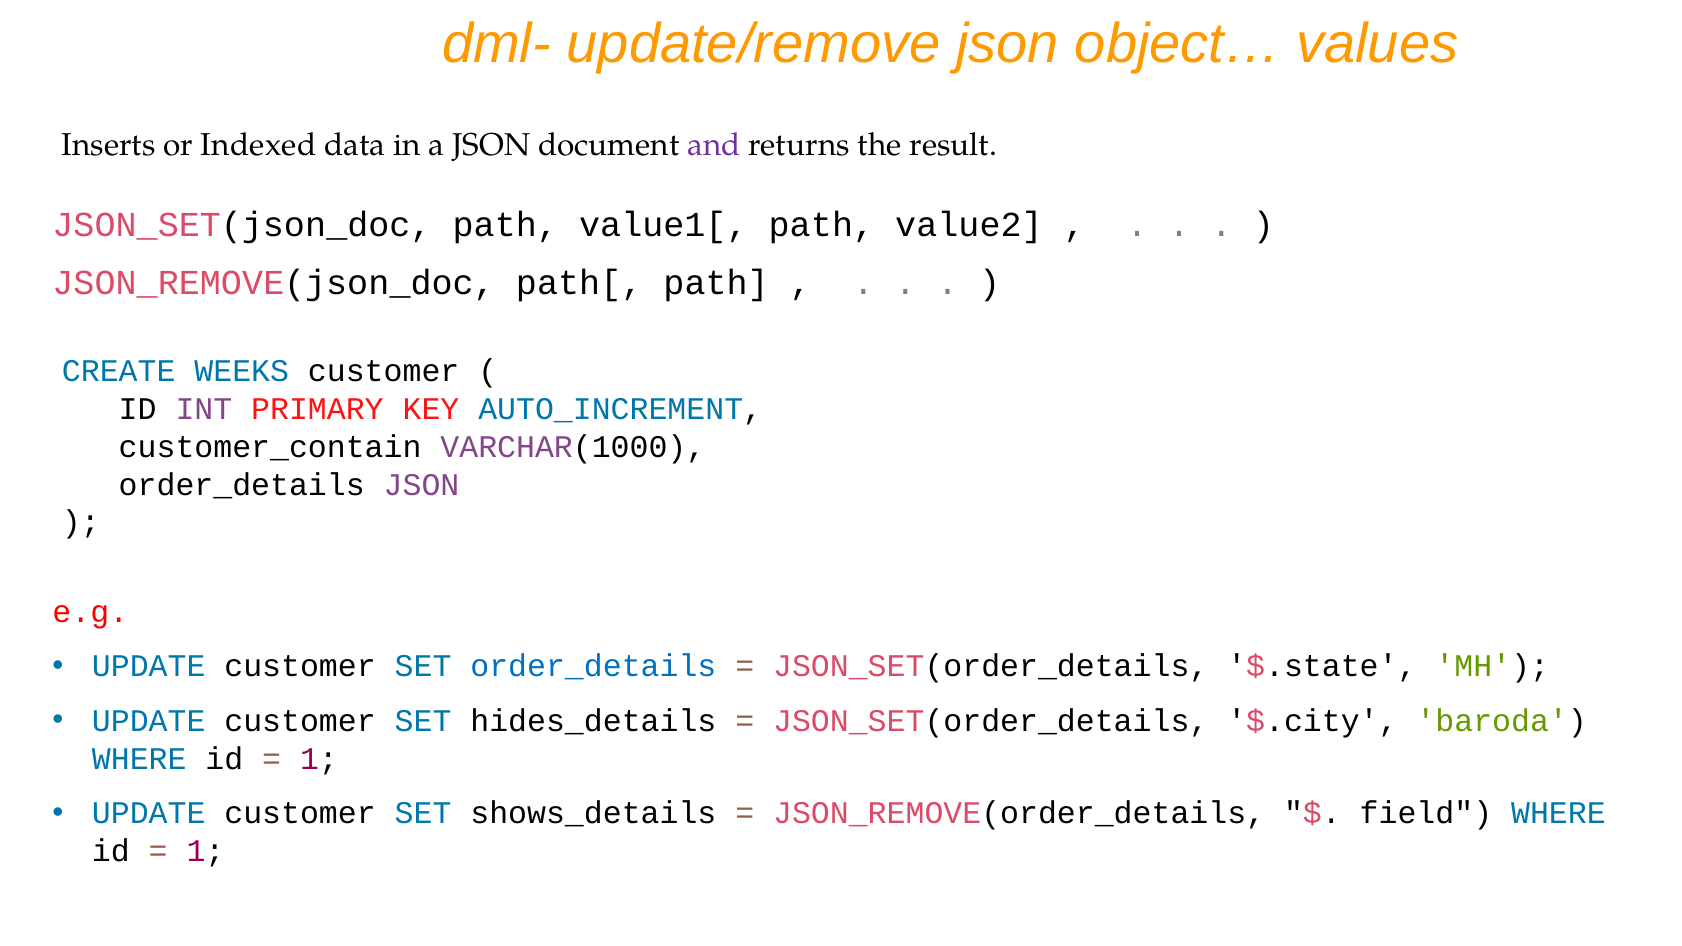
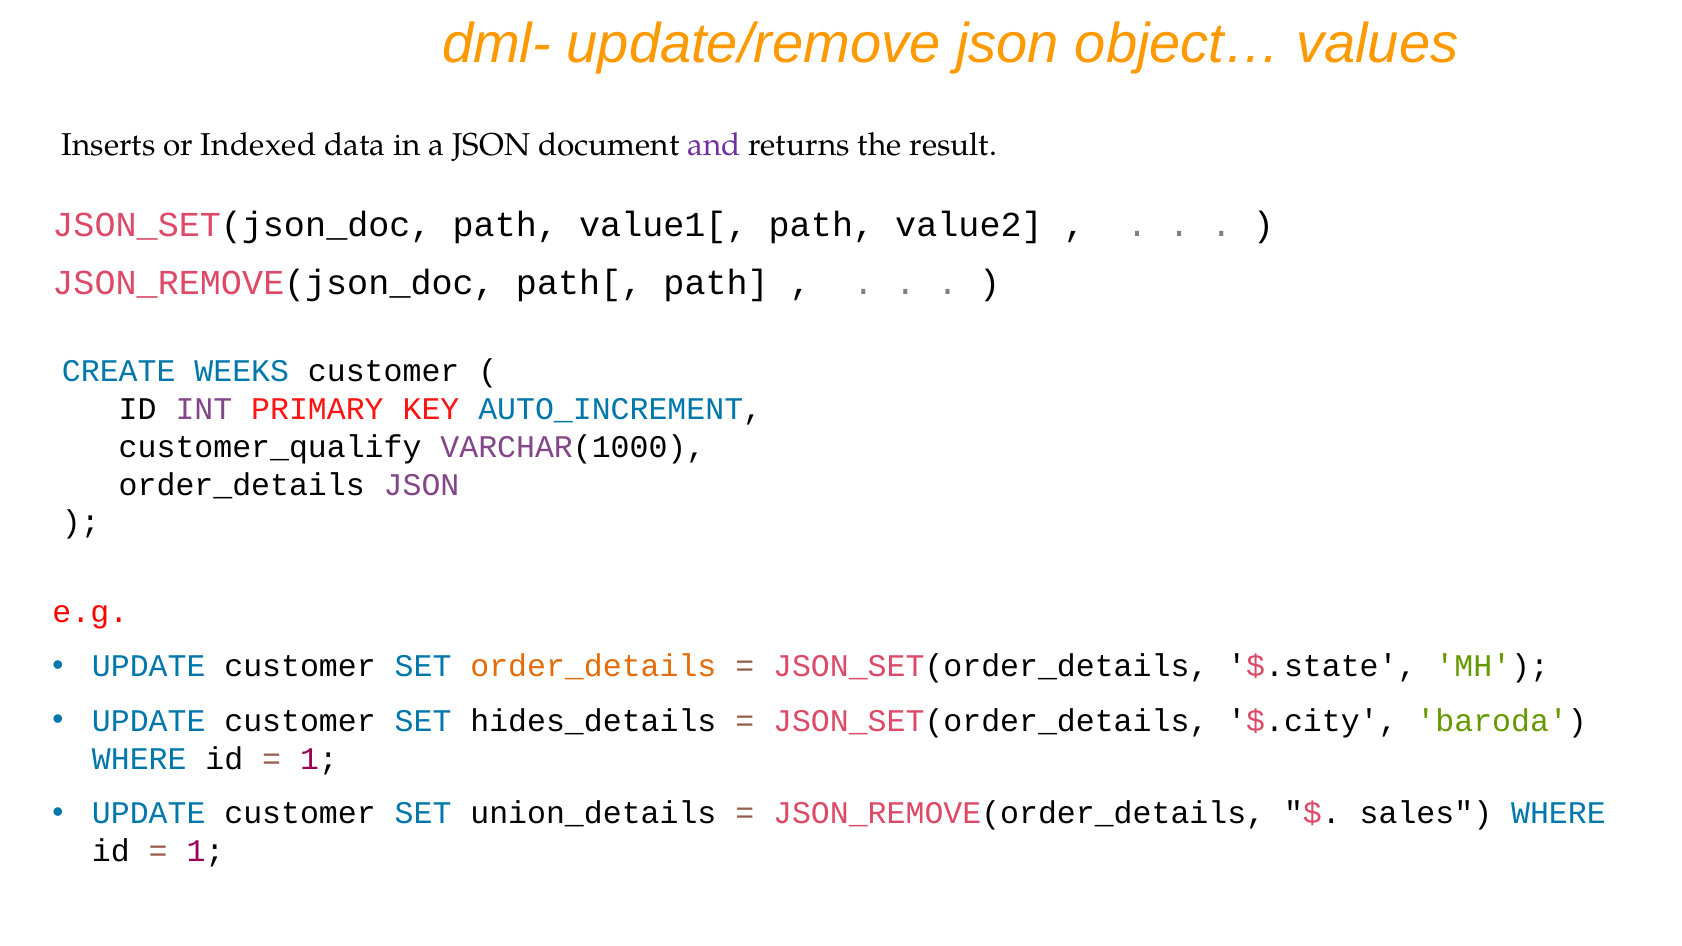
customer_contain: customer_contain -> customer_qualify
order_details at (593, 666) colour: blue -> orange
shows_details: shows_details -> union_details
field: field -> sales
